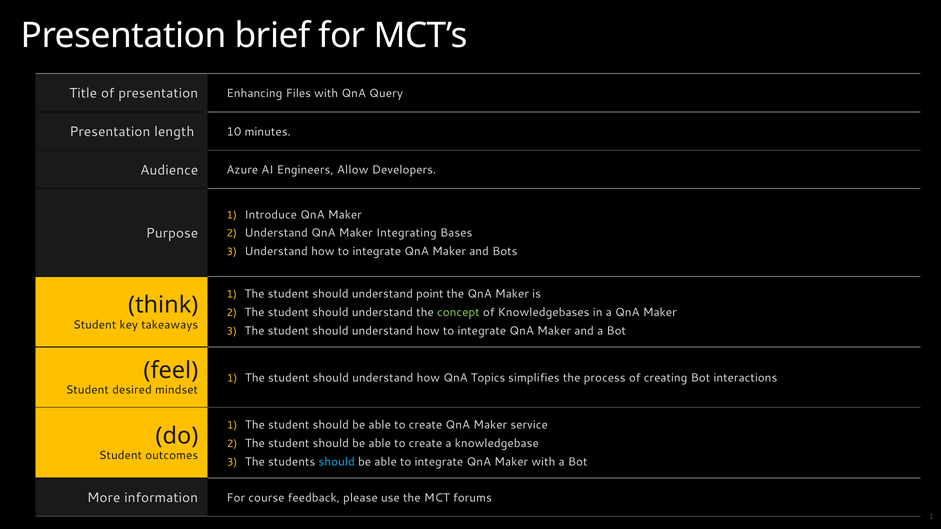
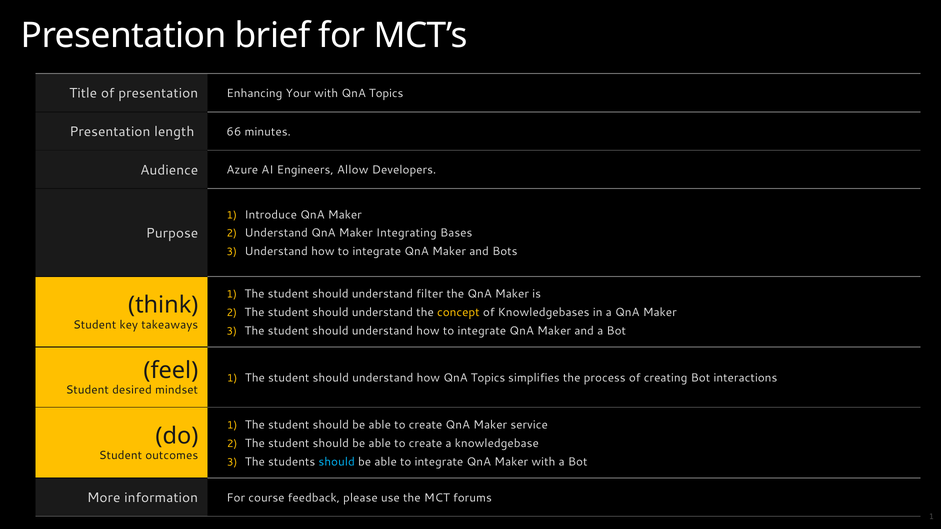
Files: Files -> Your
with QnA Query: Query -> Topics
10: 10 -> 66
point: point -> filter
concept colour: light green -> yellow
